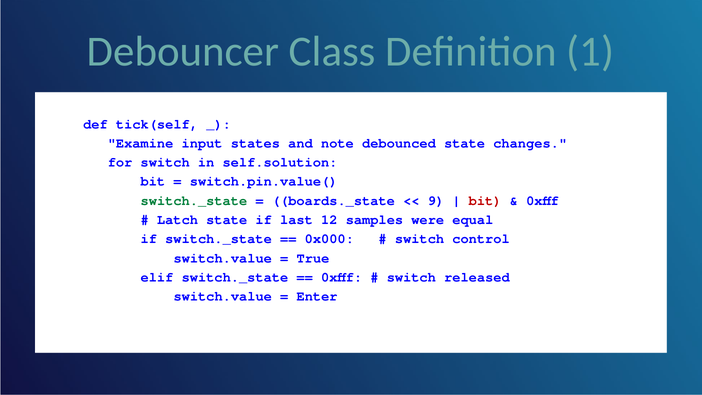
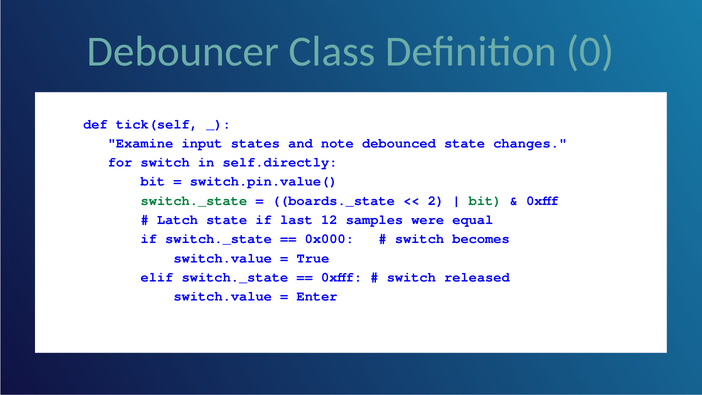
1: 1 -> 0
self.solution: self.solution -> self.directly
9: 9 -> 2
bit at (485, 201) colour: red -> green
control: control -> becomes
